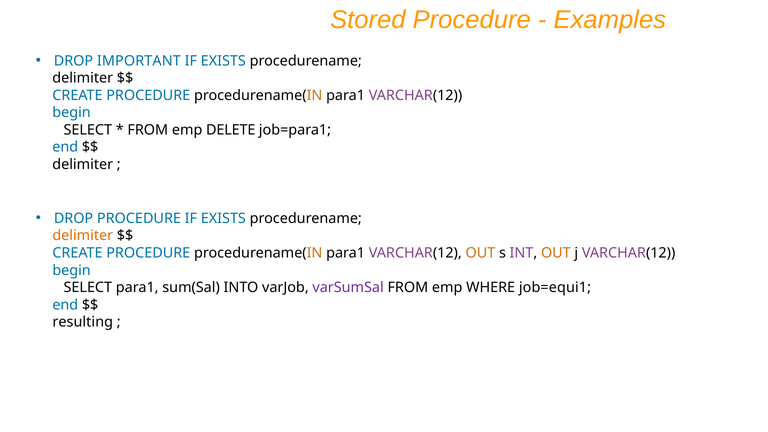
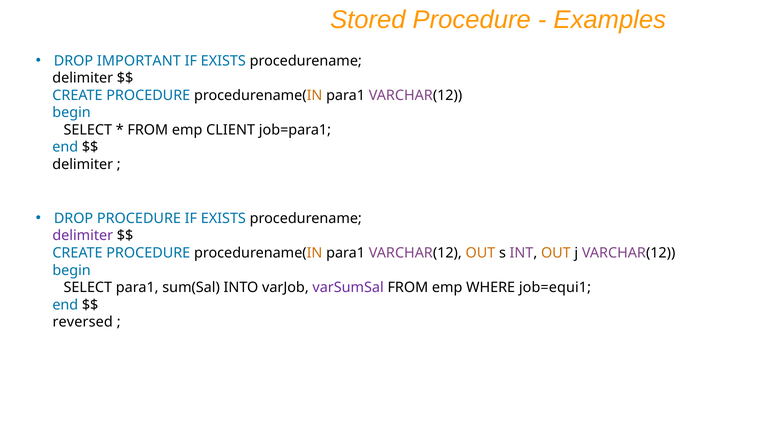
DELETE: DELETE -> CLIENT
delimiter at (83, 236) colour: orange -> purple
resulting: resulting -> reversed
